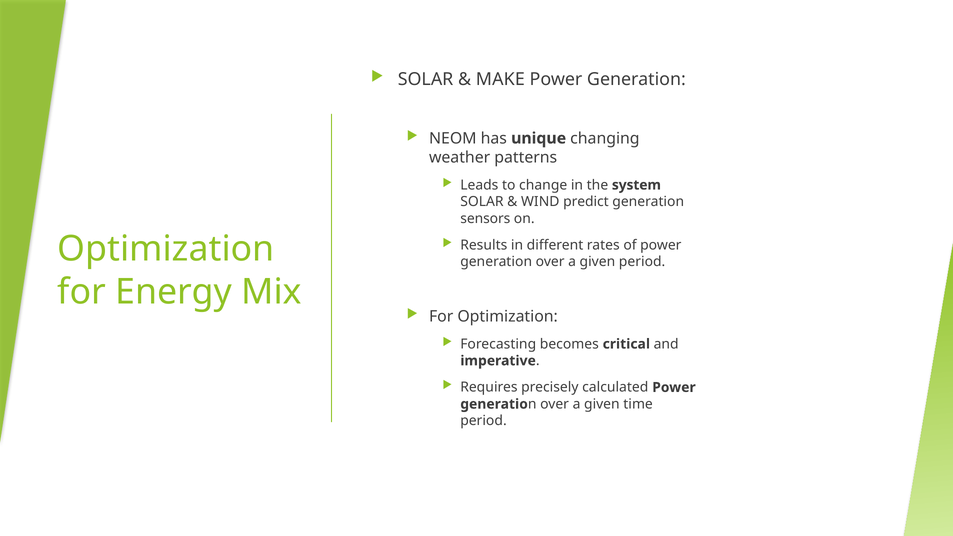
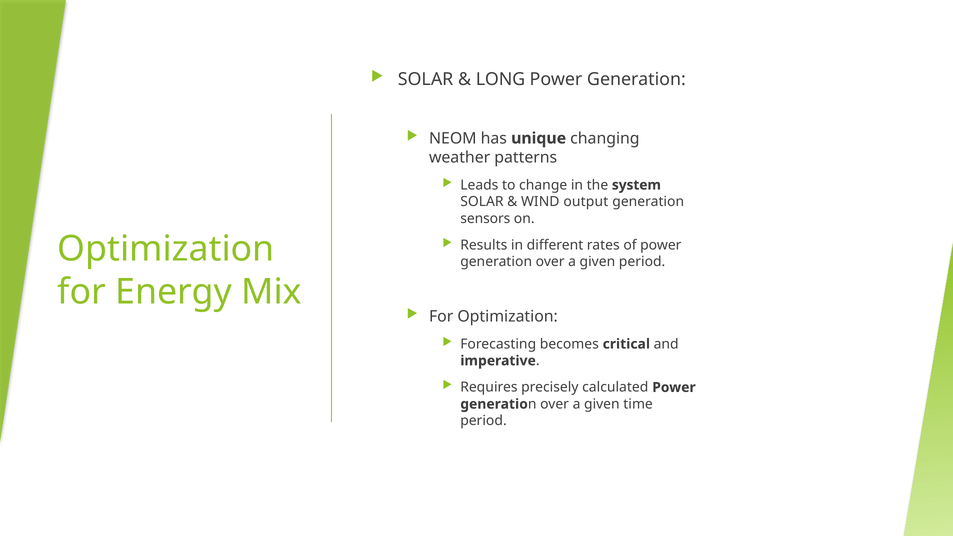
MAKE: MAKE -> LONG
predict: predict -> output
